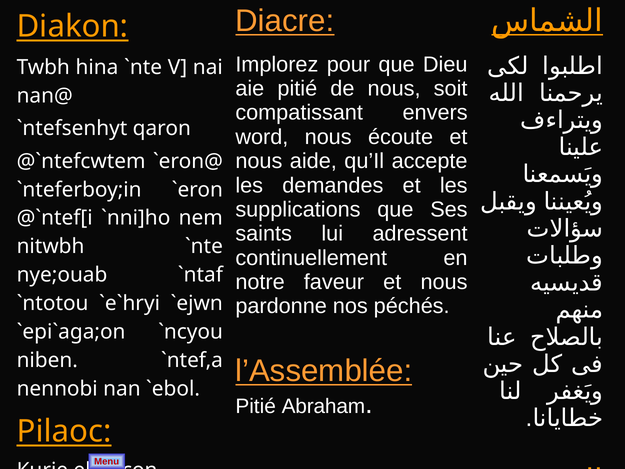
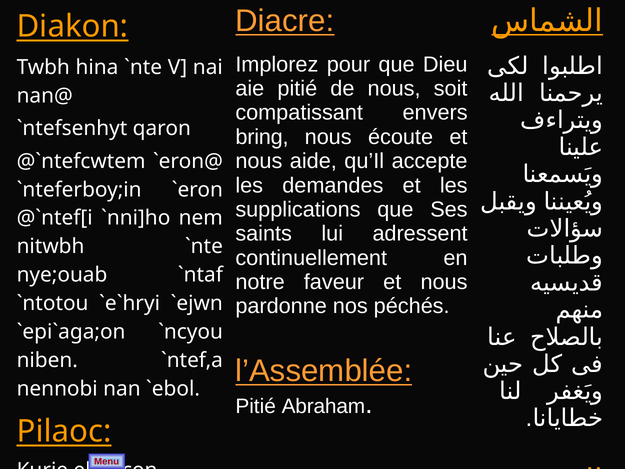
word: word -> bring
